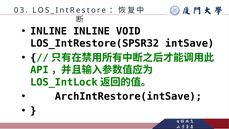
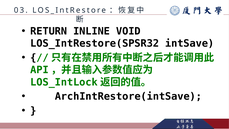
INLINE at (49, 31): INLINE -> RETURN
